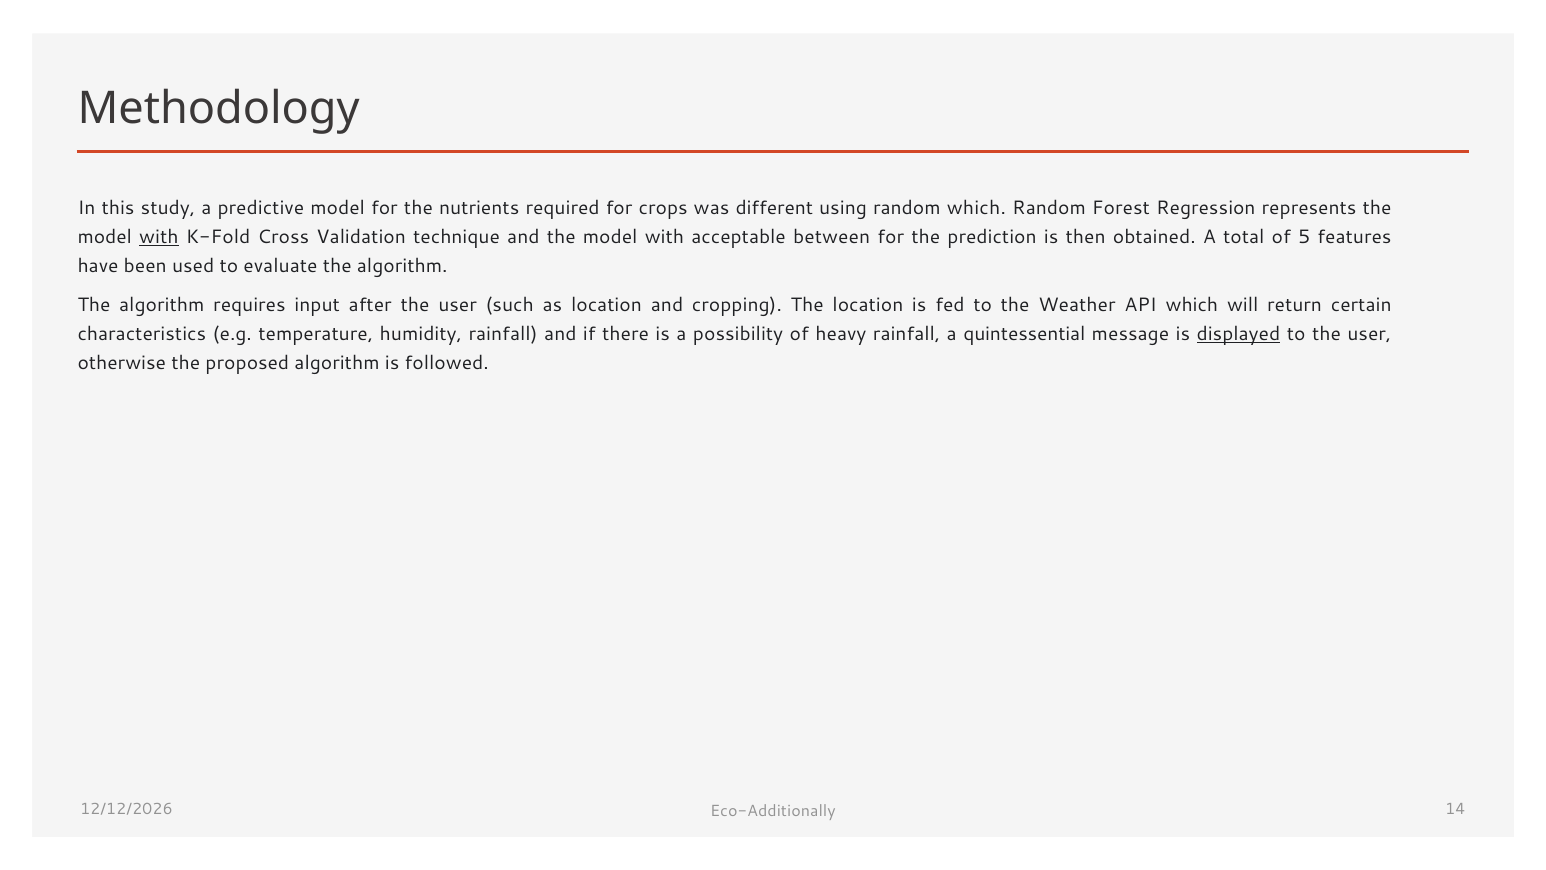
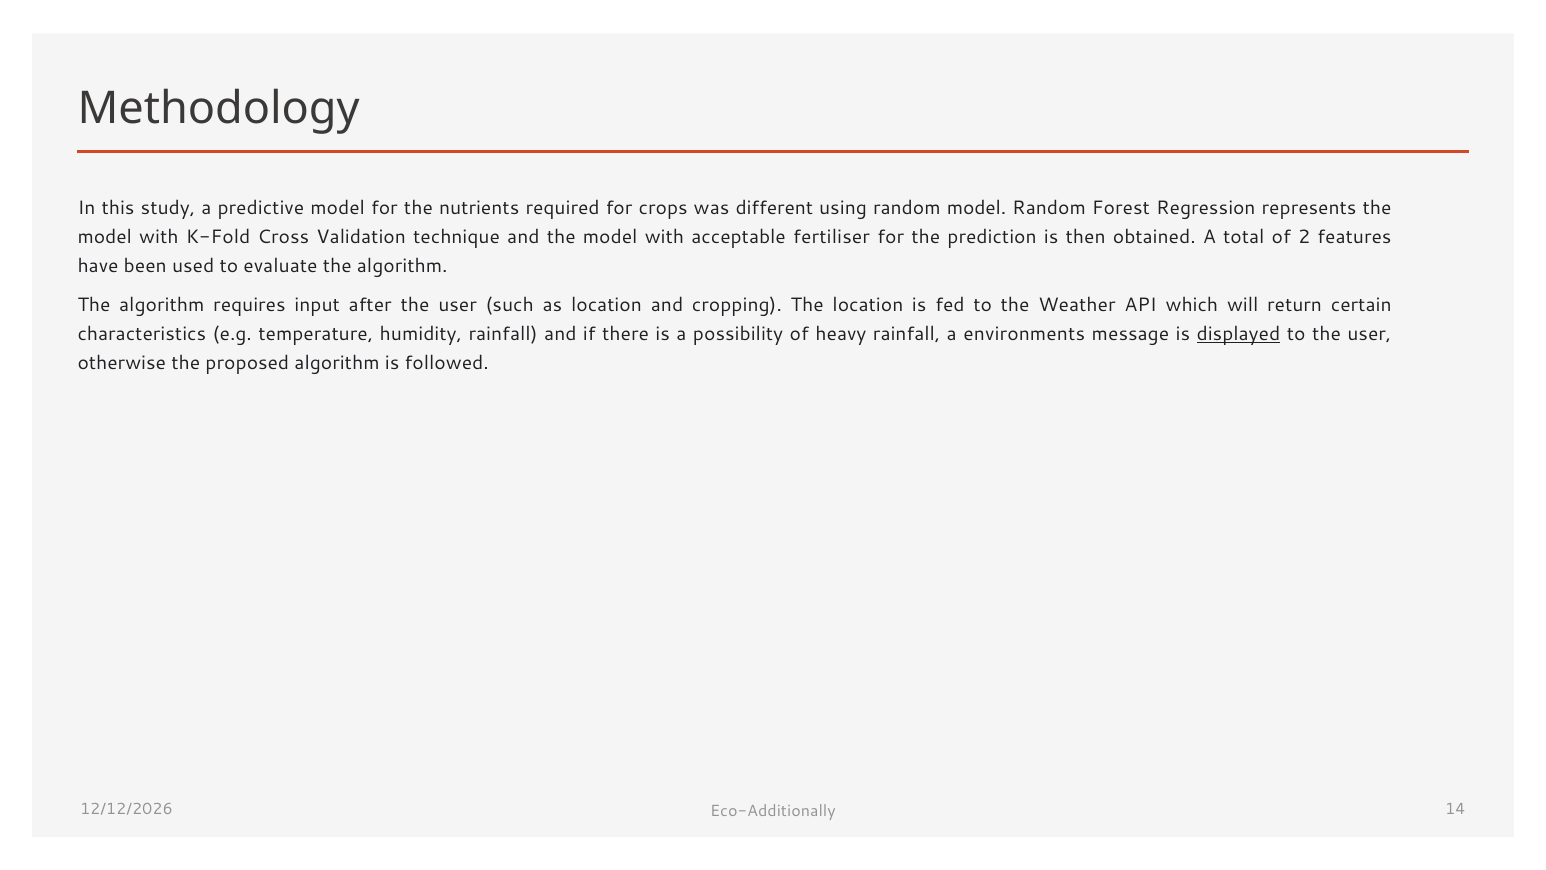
random which: which -> model
with at (159, 237) underline: present -> none
between: between -> fertiliser
5: 5 -> 2
quintessential: quintessential -> environments
